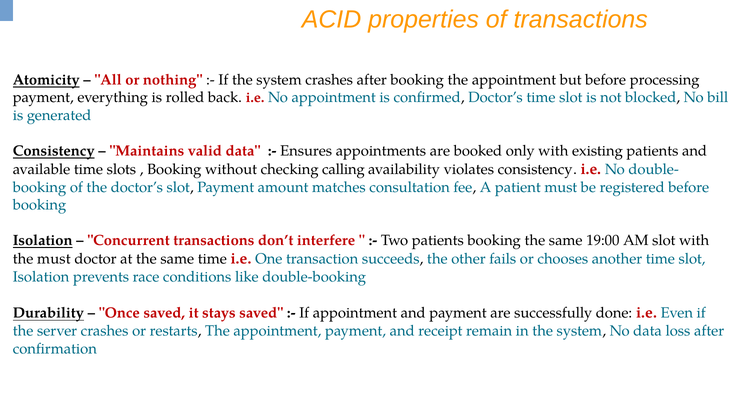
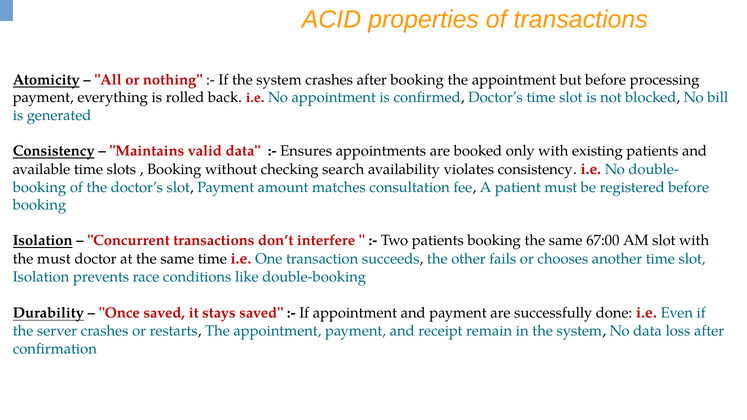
calling: calling -> search
19:00: 19:00 -> 67:00
